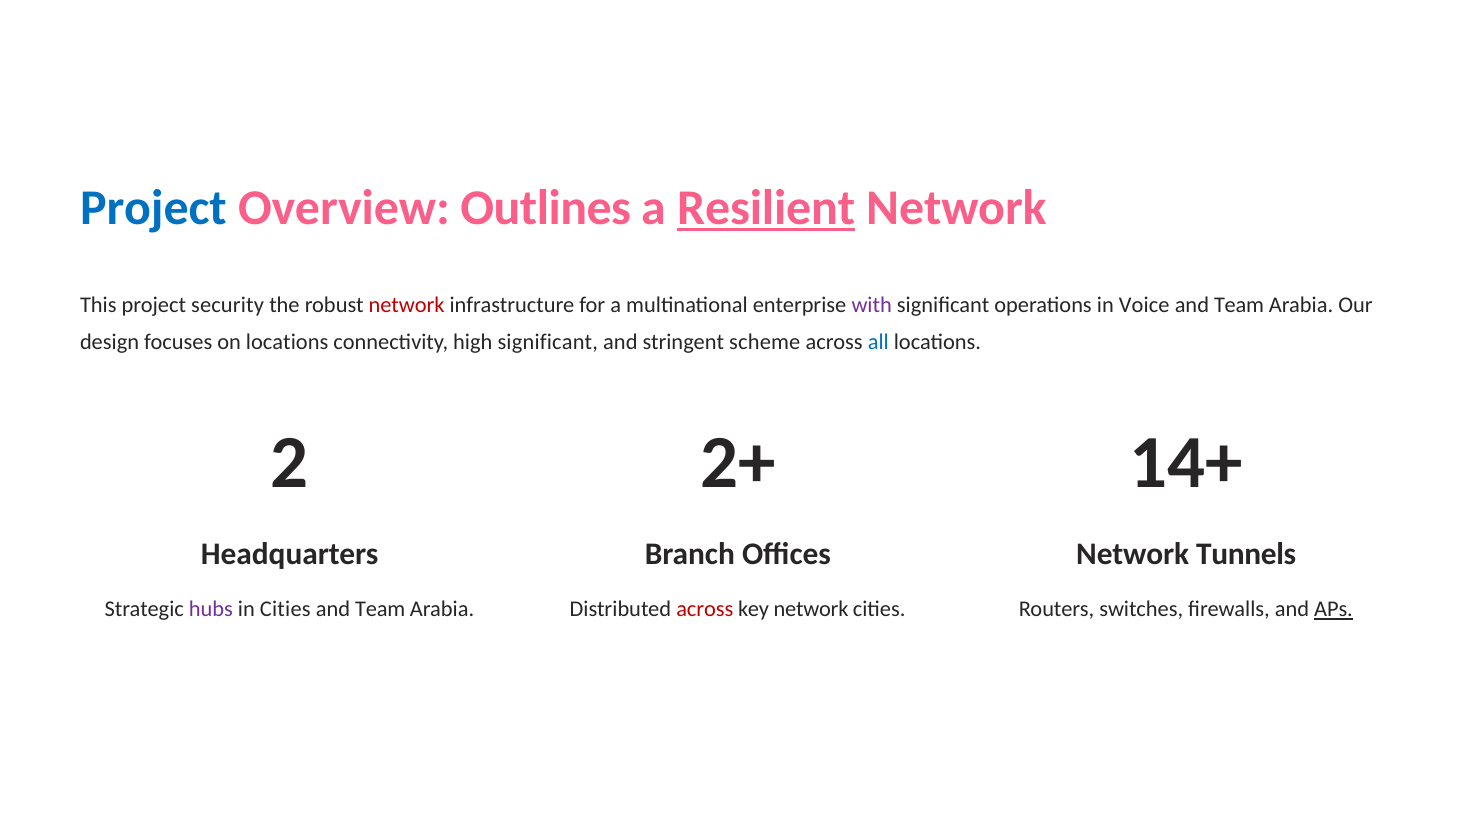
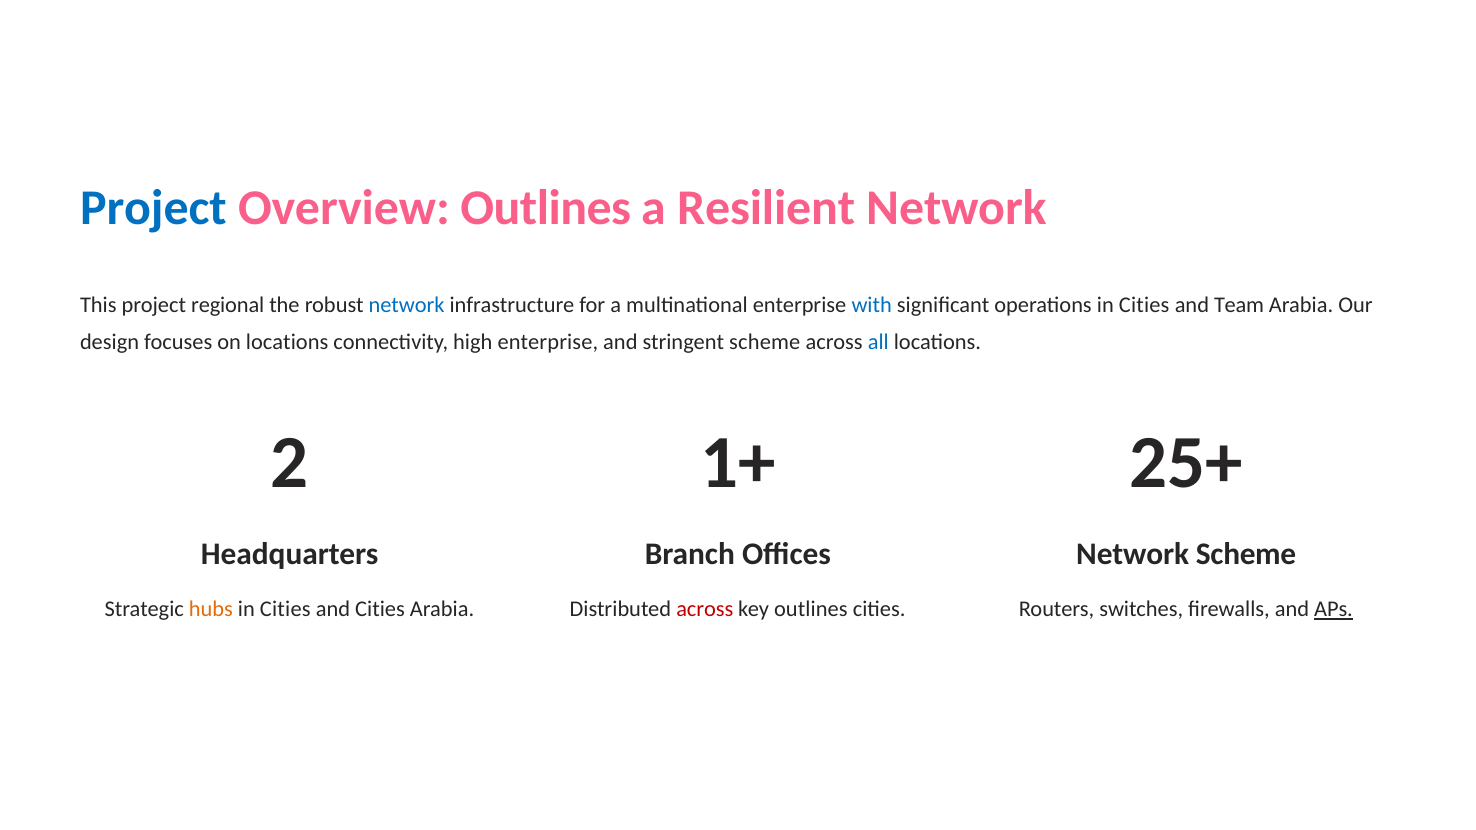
Resilient underline: present -> none
security: security -> regional
network at (407, 305) colour: red -> blue
with colour: purple -> blue
operations in Voice: Voice -> Cities
high significant: significant -> enterprise
2+: 2+ -> 1+
14+: 14+ -> 25+
Network Tunnels: Tunnels -> Scheme
hubs colour: purple -> orange
Team at (380, 610): Team -> Cities
key network: network -> outlines
